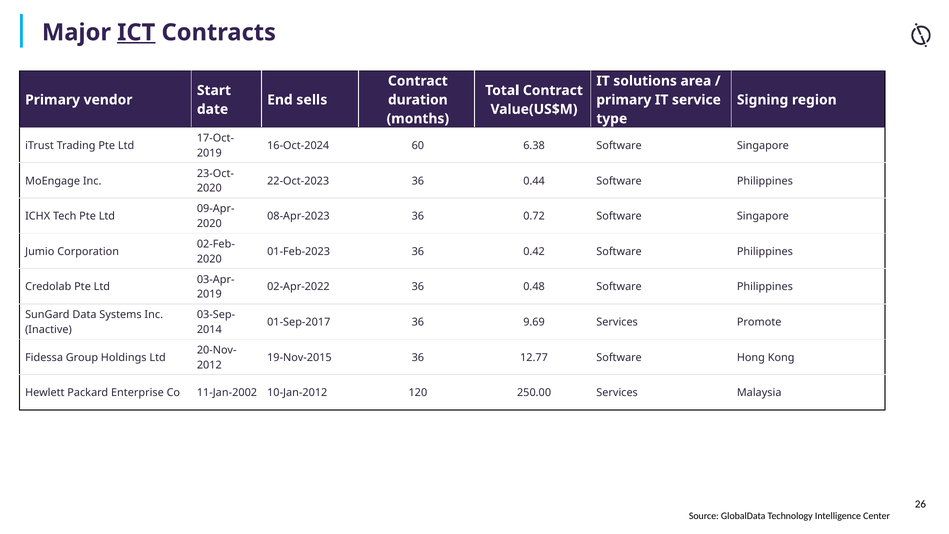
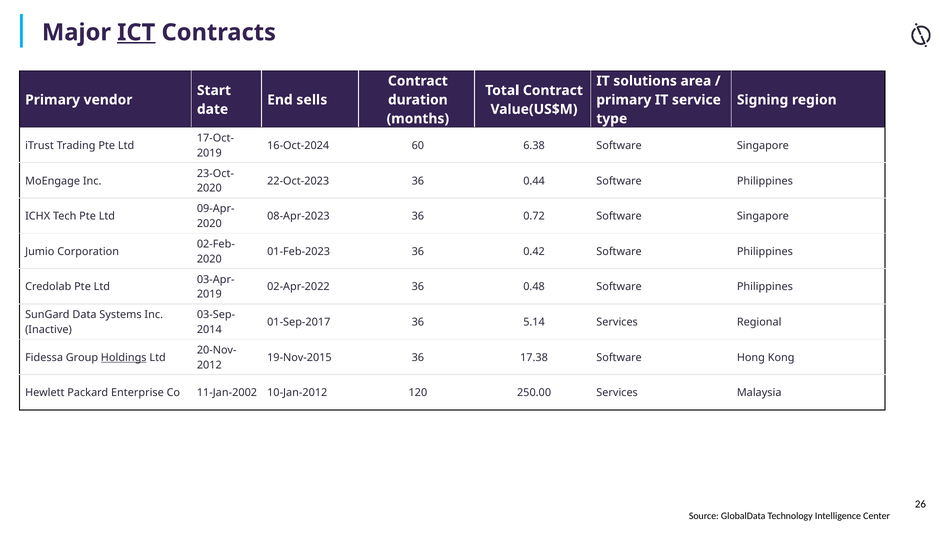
9.69: 9.69 -> 5.14
Promote: Promote -> Regional
Holdings underline: none -> present
12.77: 12.77 -> 17.38
